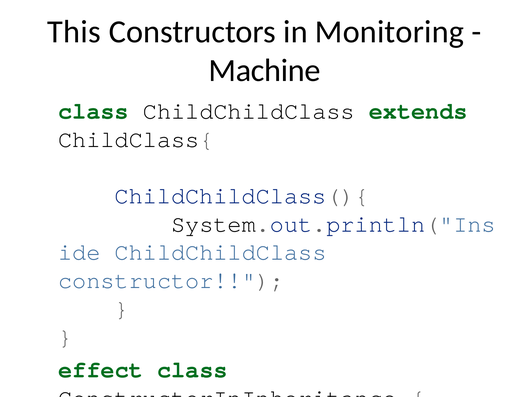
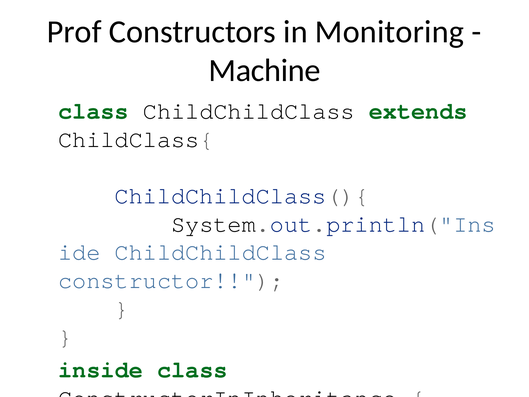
This: This -> Prof
effect: effect -> inside
